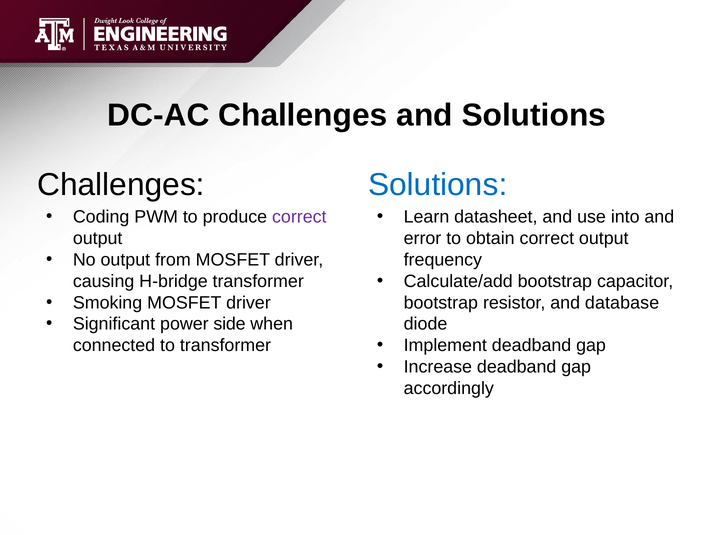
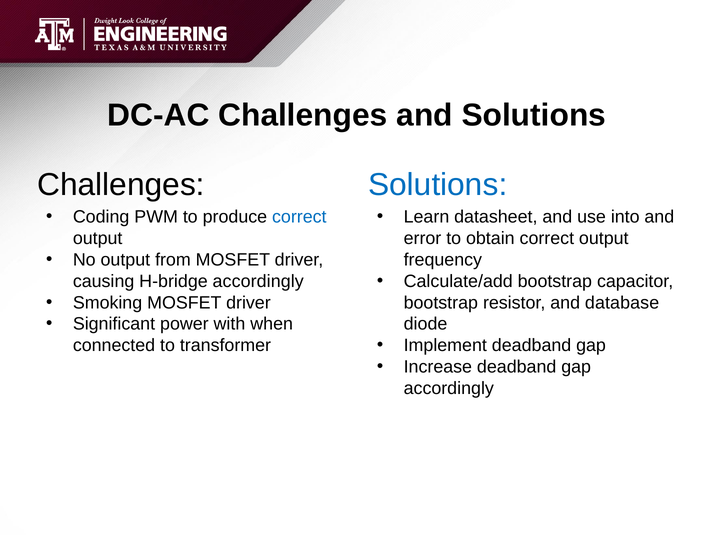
correct at (299, 217) colour: purple -> blue
H-bridge transformer: transformer -> accordingly
side: side -> with
